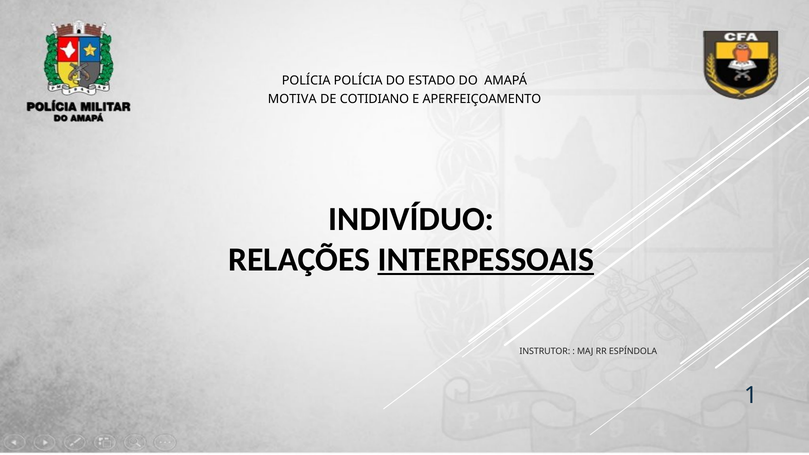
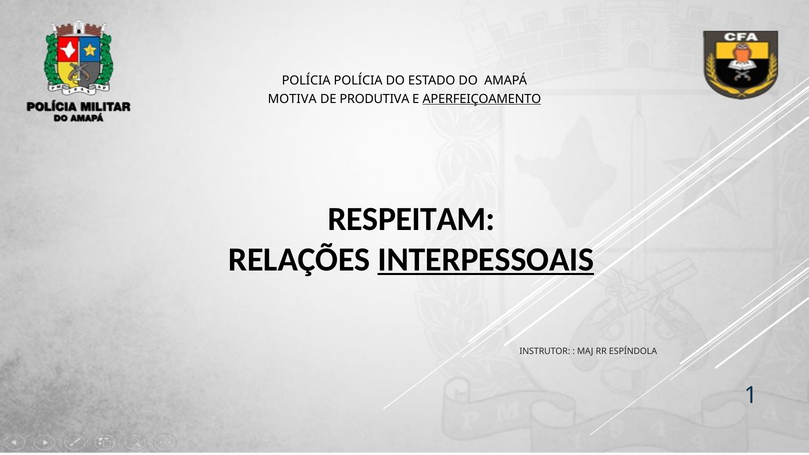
COTIDIANO: COTIDIANO -> PRODUTIVA
APERFEIÇOAMENTO underline: none -> present
INDIVÍDUO: INDIVÍDUO -> RESPEITAM
